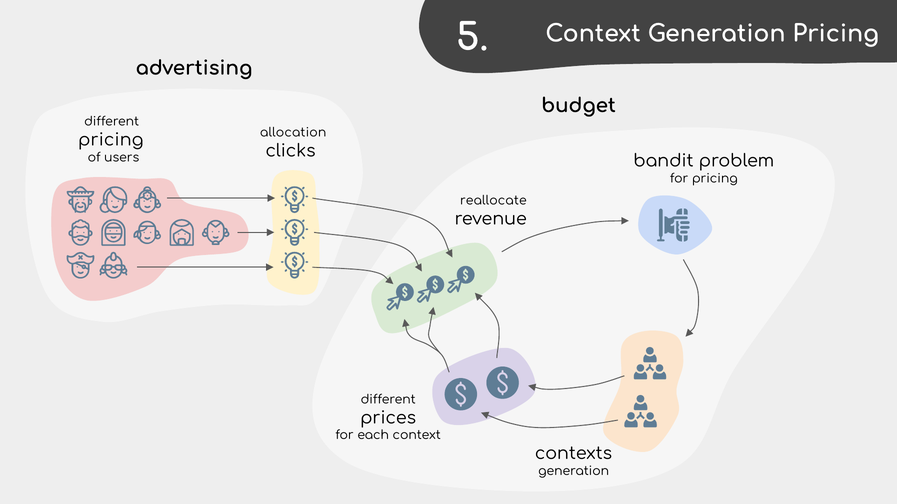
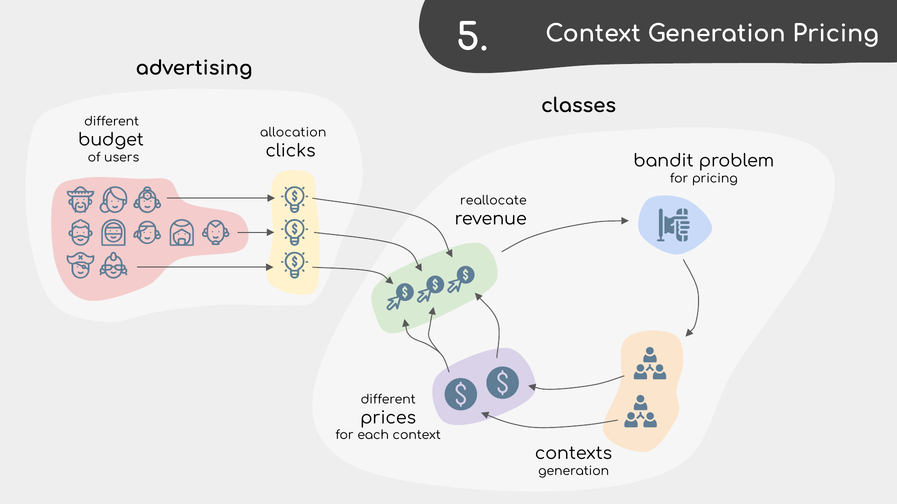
budget: budget -> classes
pricing at (111, 140): pricing -> budget
